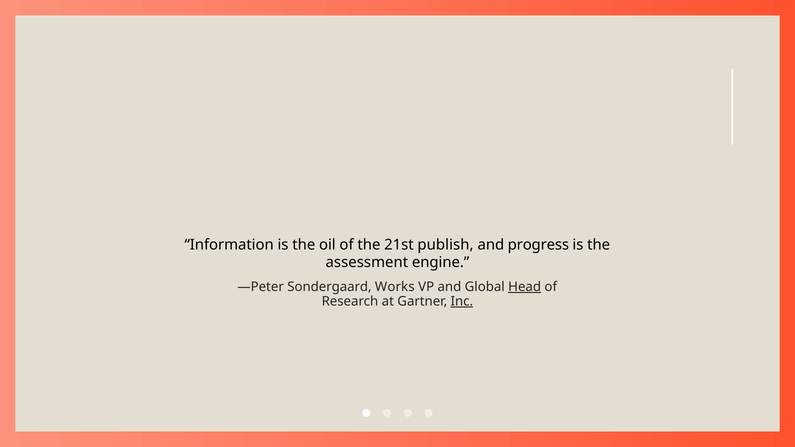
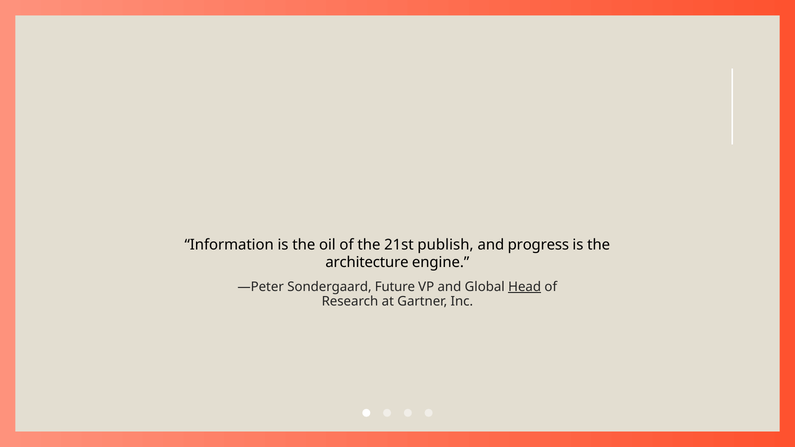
assessment: assessment -> architecture
Works: Works -> Future
Inc underline: present -> none
